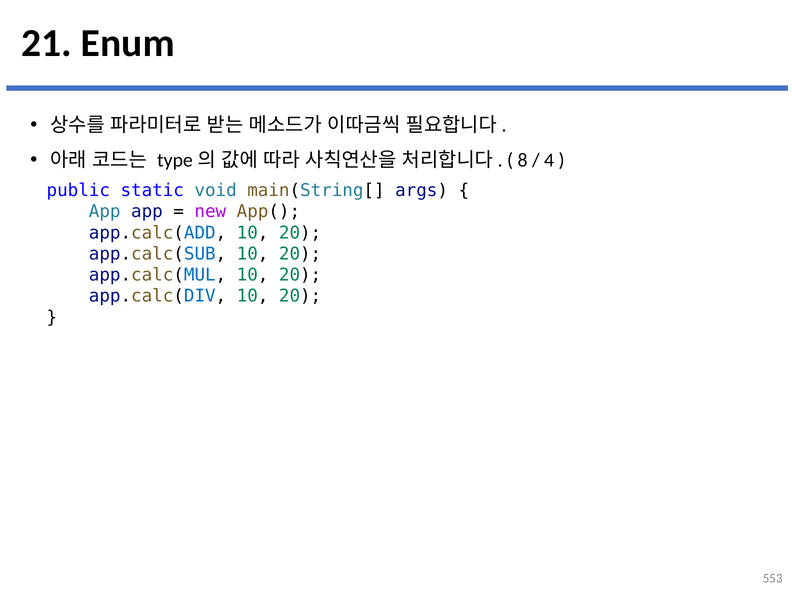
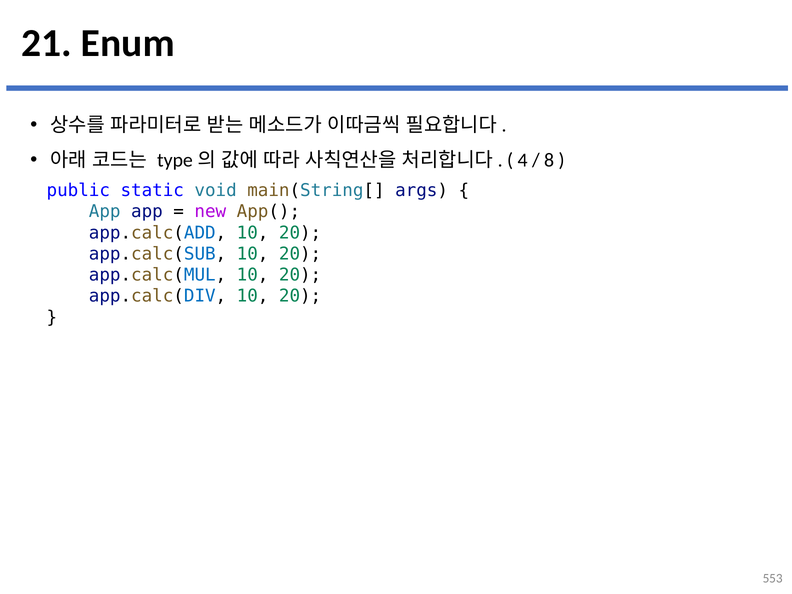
8: 8 -> 4
4: 4 -> 8
